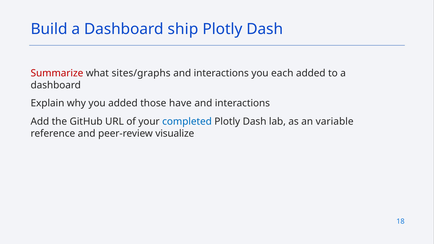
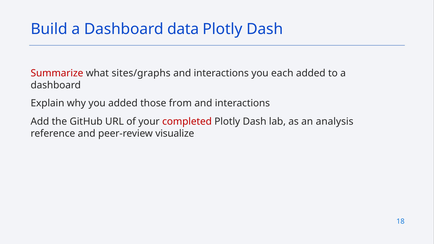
ship: ship -> data
have: have -> from
completed colour: blue -> red
variable: variable -> analysis
